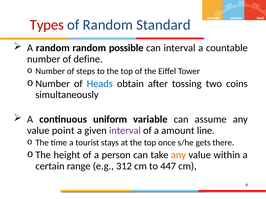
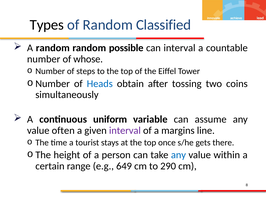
Types colour: red -> black
Standard: Standard -> Classified
define: define -> whose
point: point -> often
amount: amount -> margins
any at (178, 155) colour: orange -> blue
312: 312 -> 649
447: 447 -> 290
